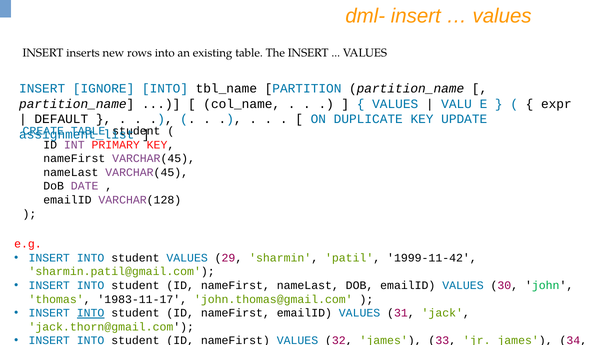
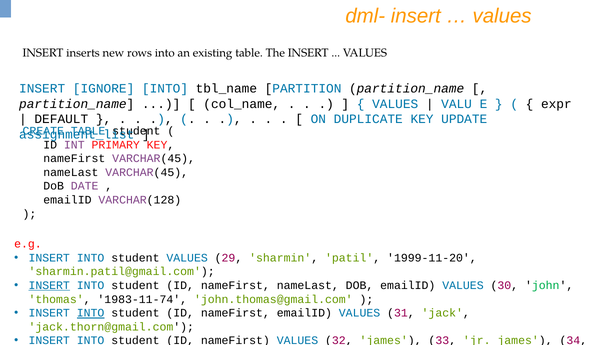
1999-11-42: 1999-11-42 -> 1999-11-20
INSERT at (49, 285) underline: none -> present
1983-11-17: 1983-11-17 -> 1983-11-74
